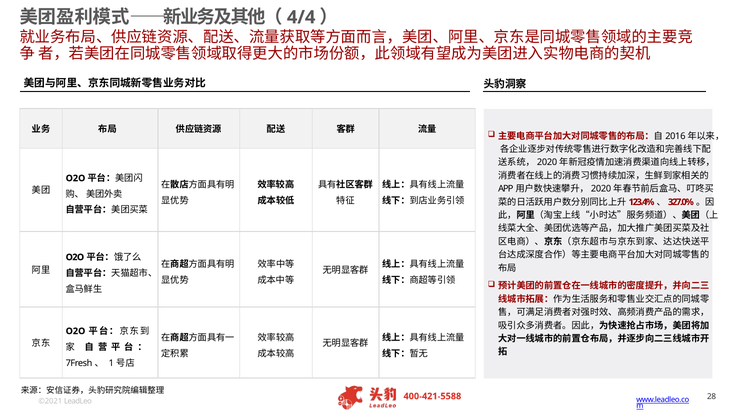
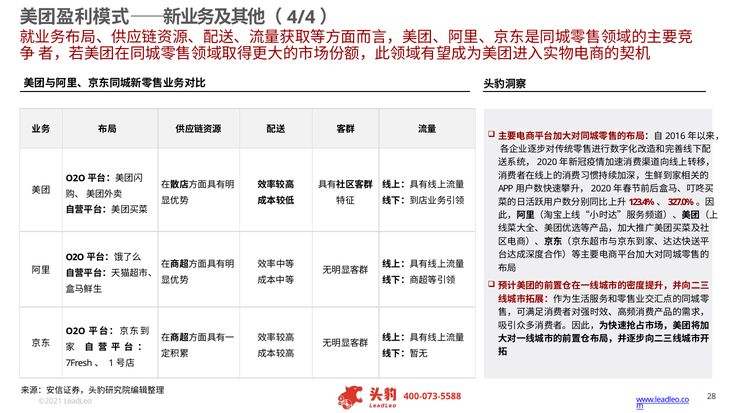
400-421-5588: 400-421-5588 -> 400-073-5588
